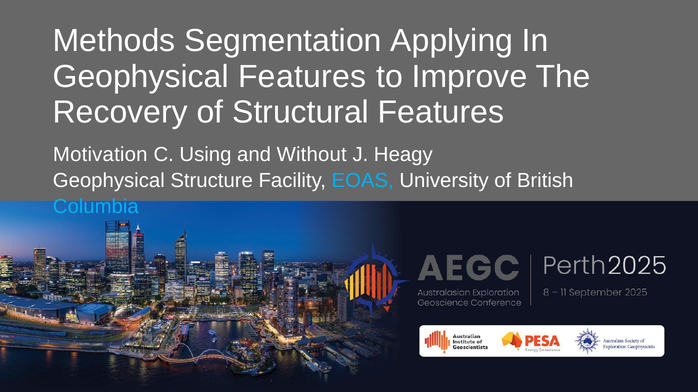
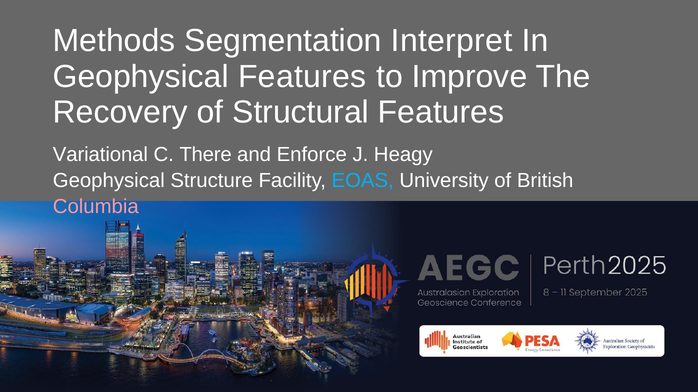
Applying: Applying -> Interpret
Motivation: Motivation -> Variational
Using: Using -> There
Without: Without -> Enforce
Columbia colour: light blue -> pink
